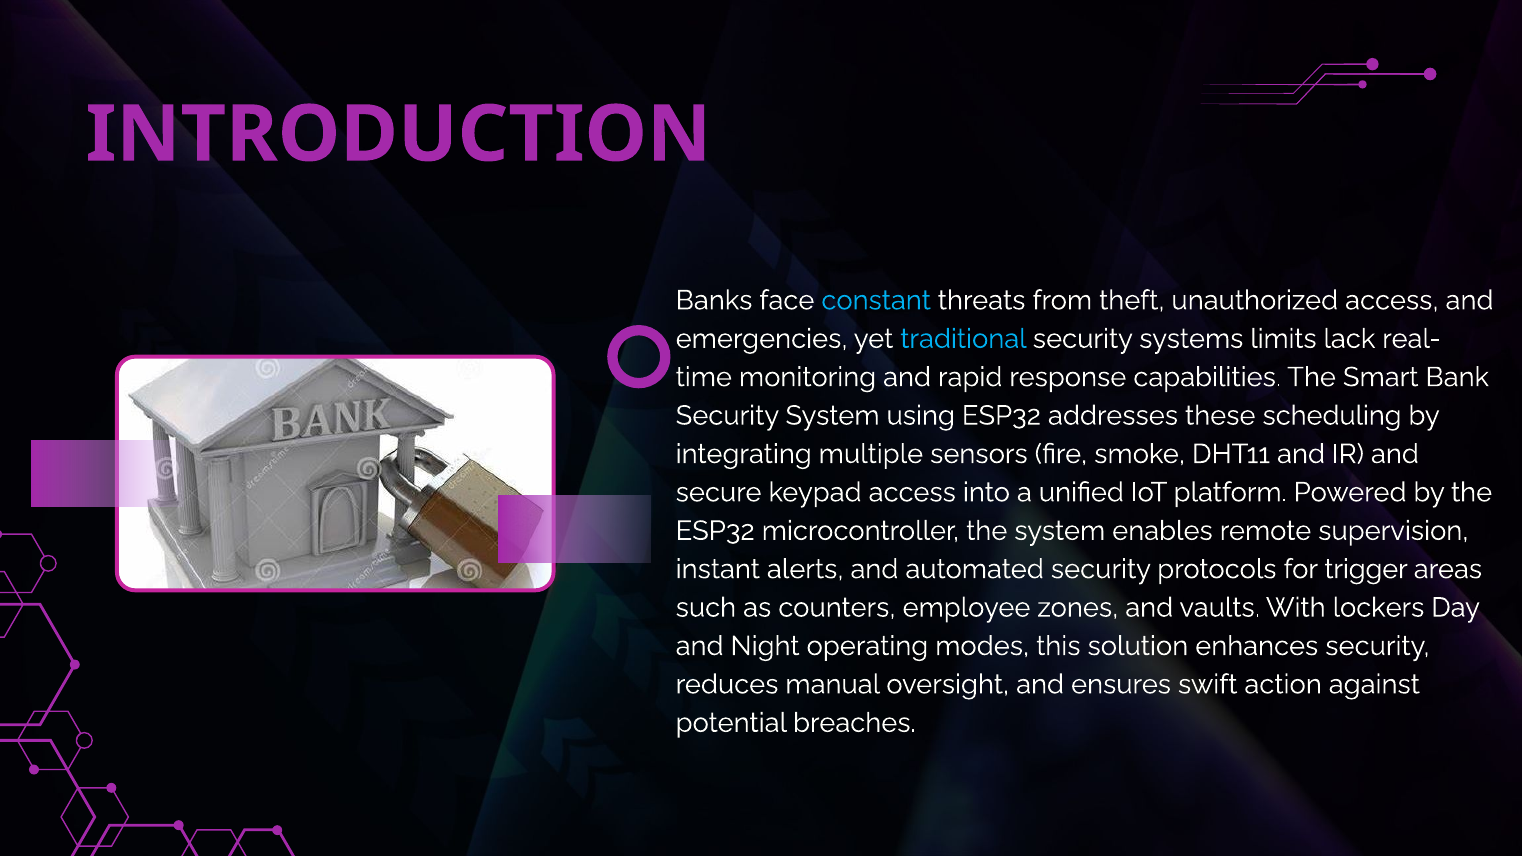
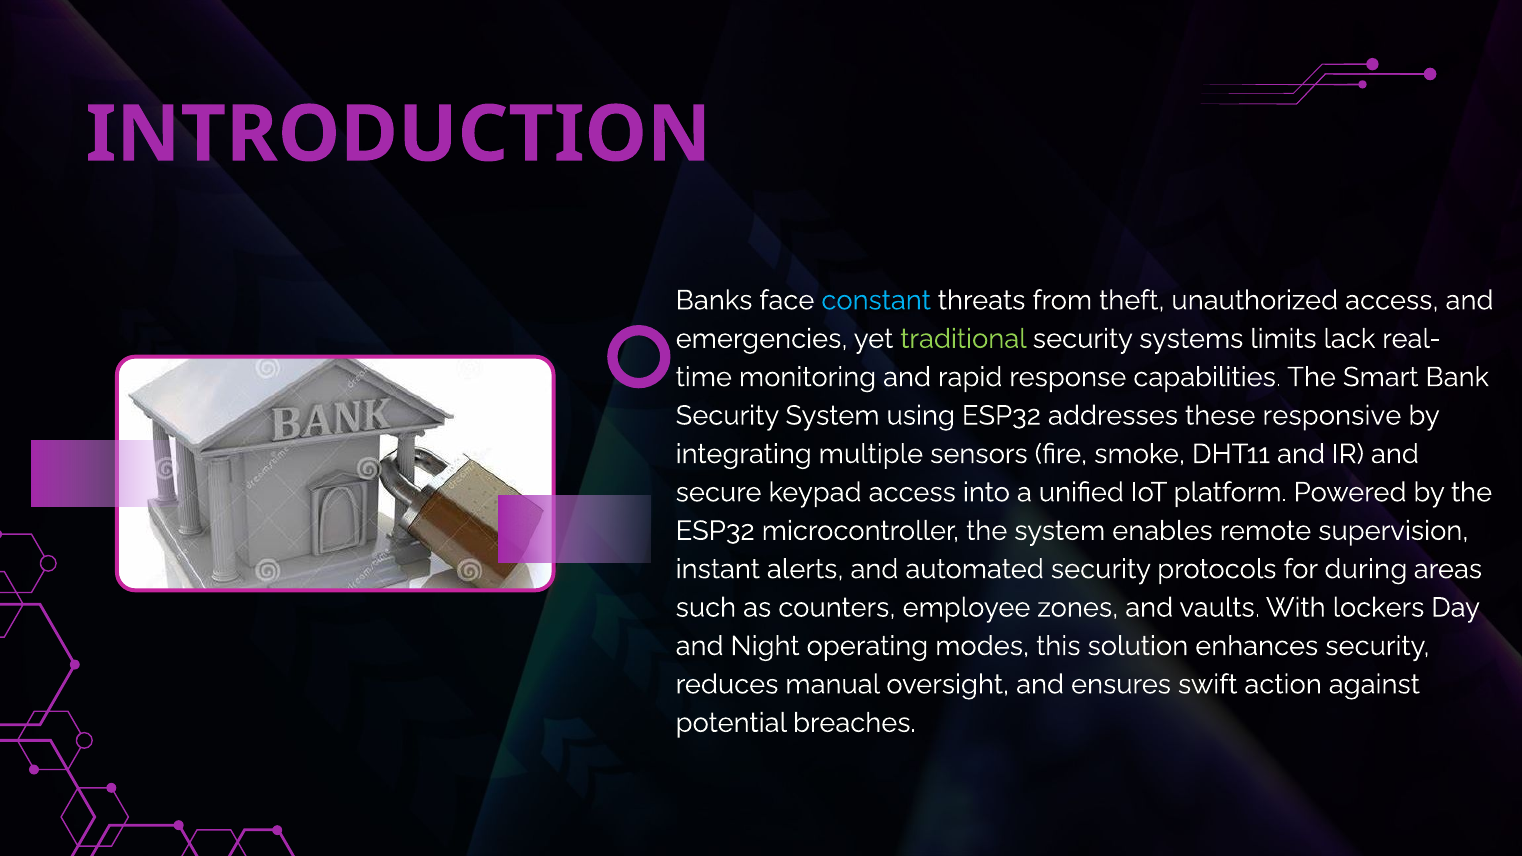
traditional colour: light blue -> light green
scheduling: scheduling -> responsive
trigger: trigger -> during
